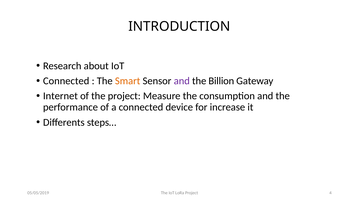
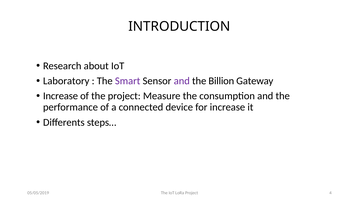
Connected at (66, 81): Connected -> Laboratory
Smart colour: orange -> purple
Internet at (60, 96): Internet -> Increase
